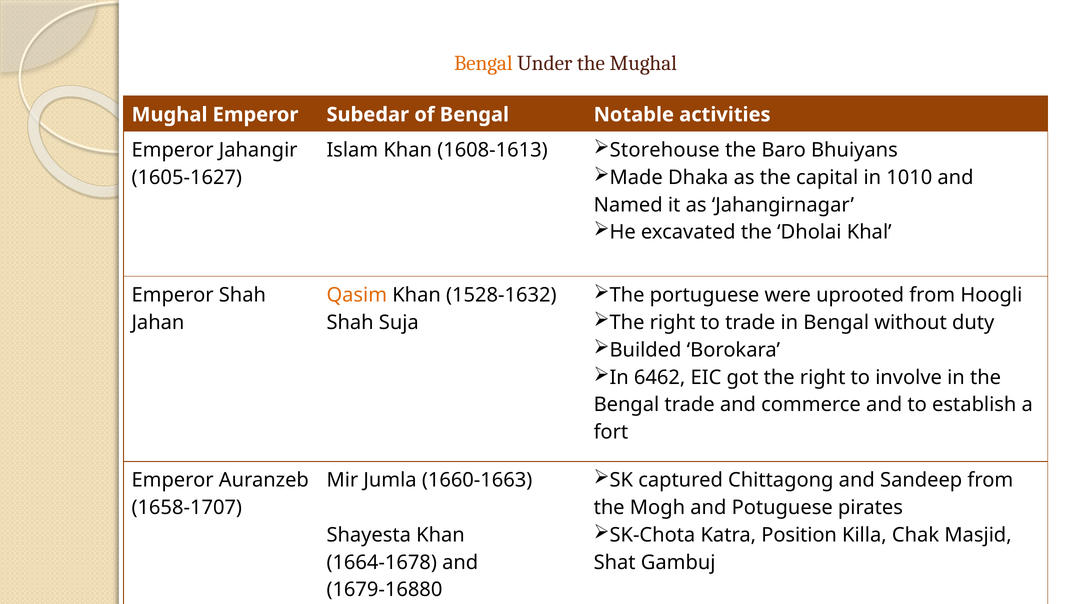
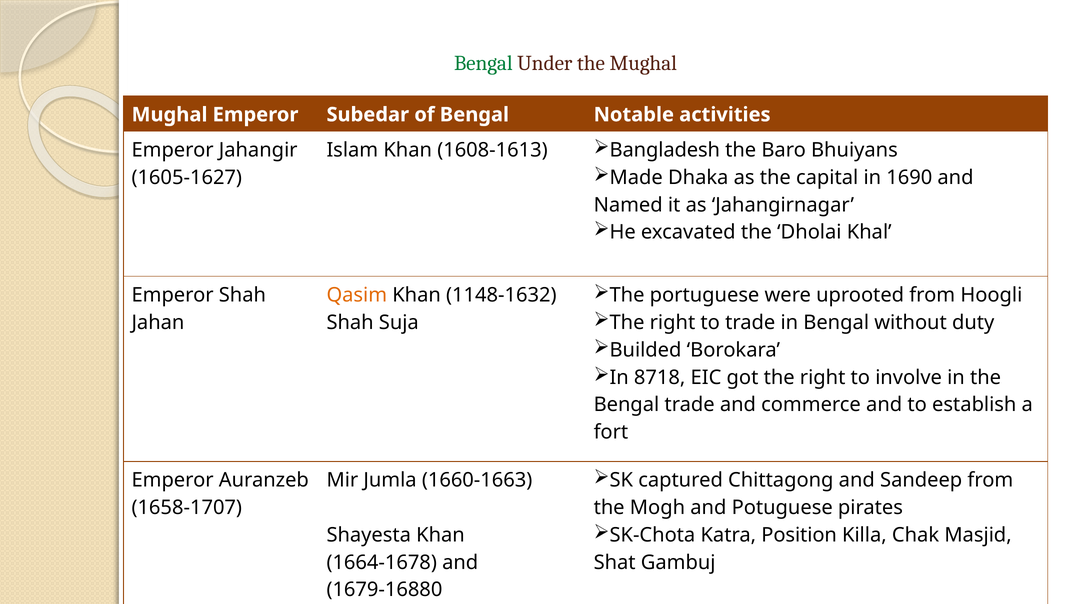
Bengal at (483, 63) colour: orange -> green
Storehouse: Storehouse -> Bangladesh
1010: 1010 -> 1690
1528-1632: 1528-1632 -> 1148-1632
6462: 6462 -> 8718
